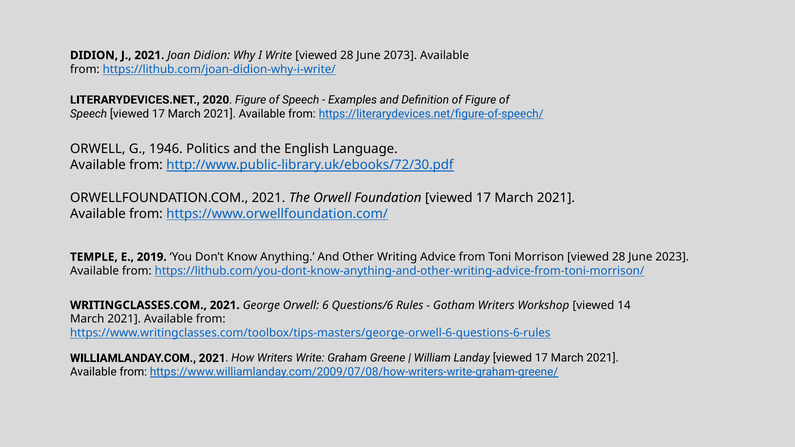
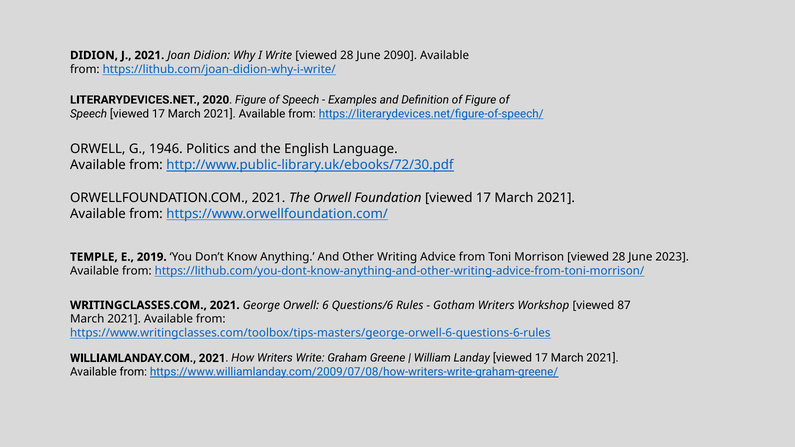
2073: 2073 -> 2090
14: 14 -> 87
